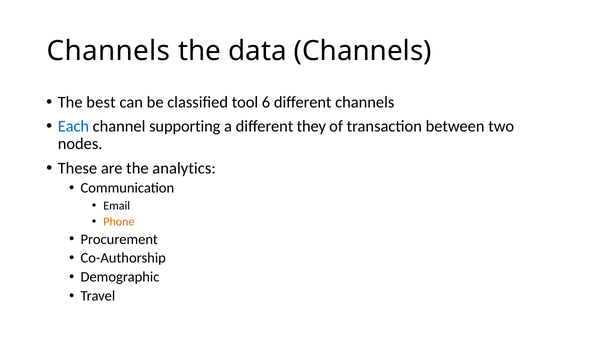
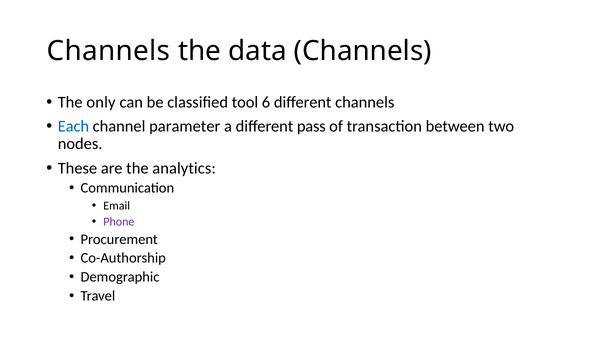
best: best -> only
supporting: supporting -> parameter
they: they -> pass
Phone colour: orange -> purple
